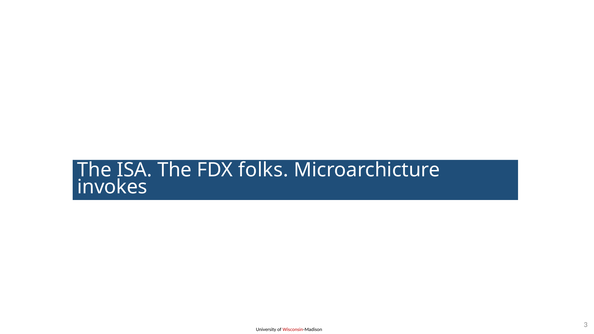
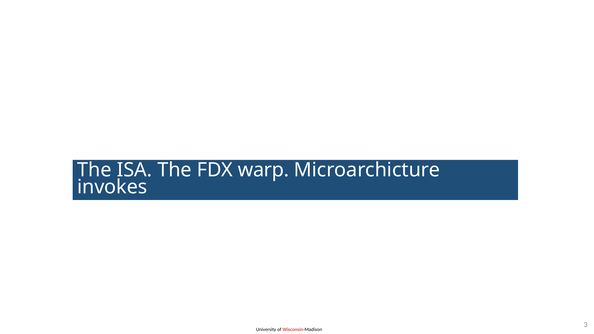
folks: folks -> warp
